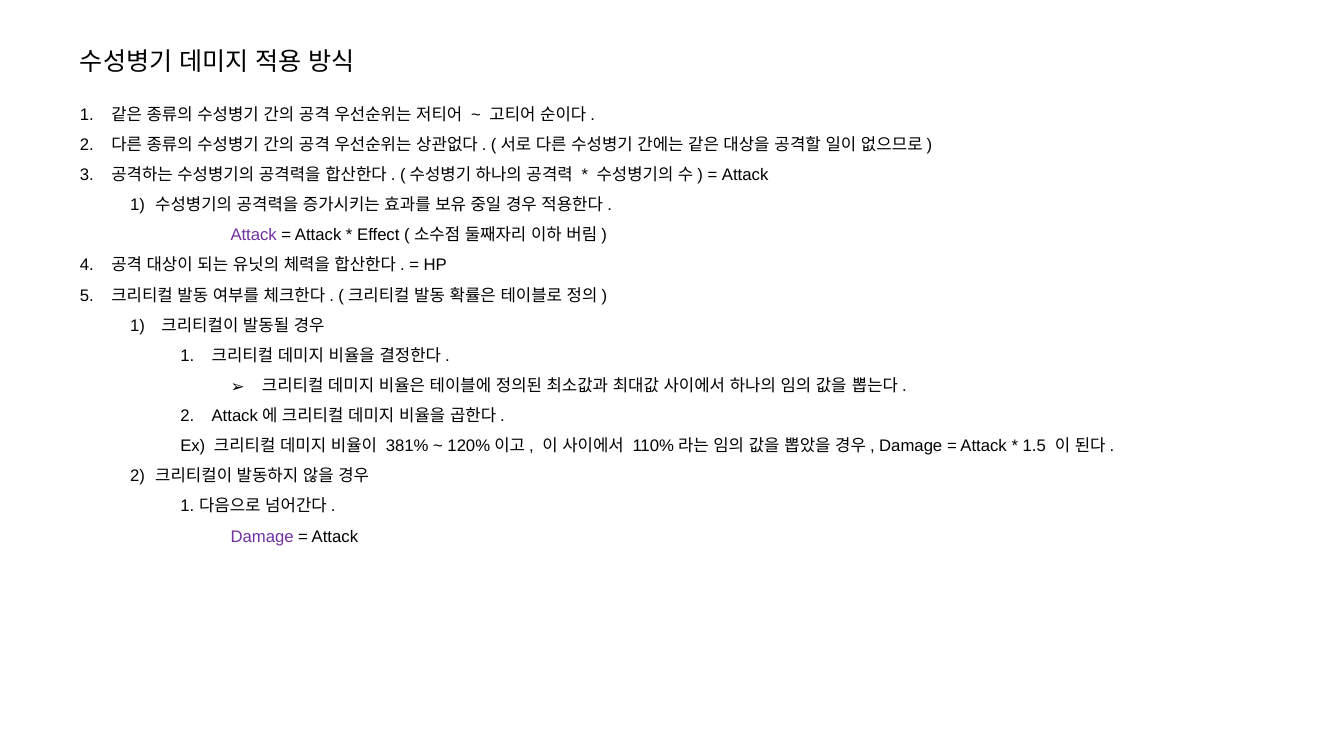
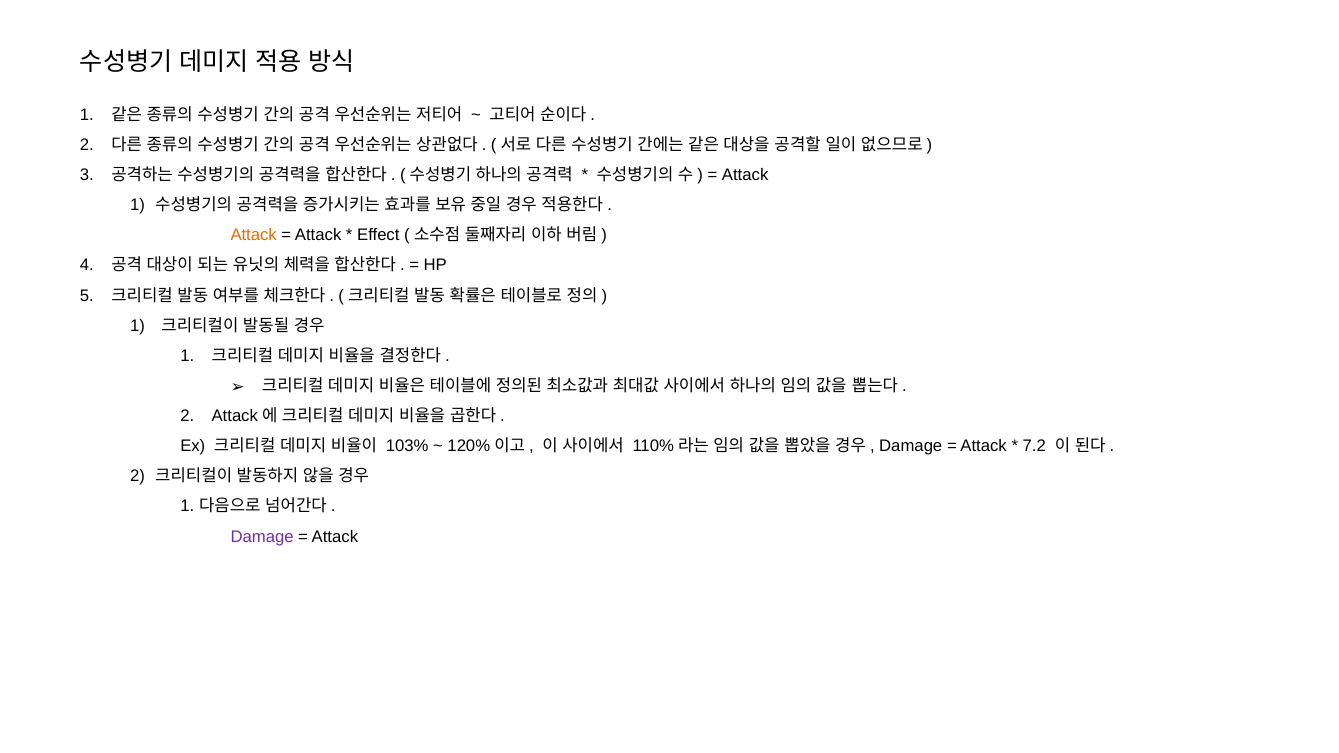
Attack at (254, 235) colour: purple -> orange
381%: 381% -> 103%
1.5: 1.5 -> 7.2
